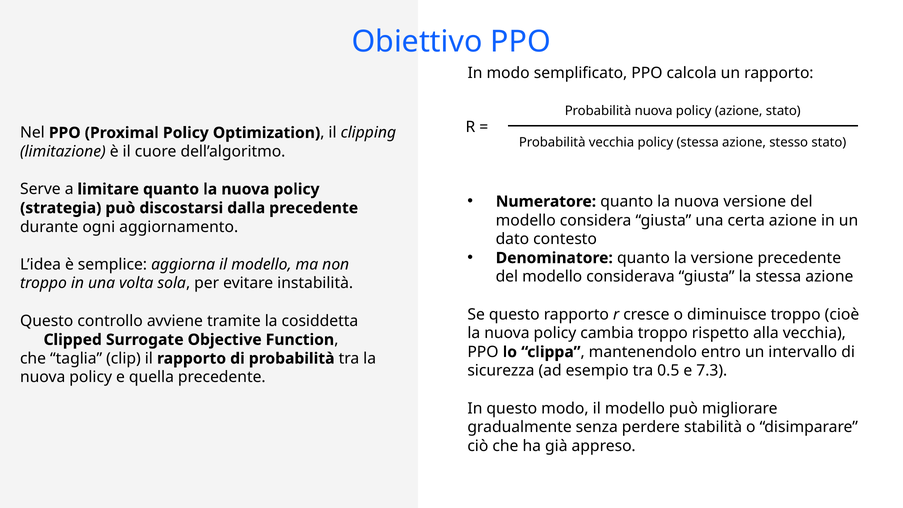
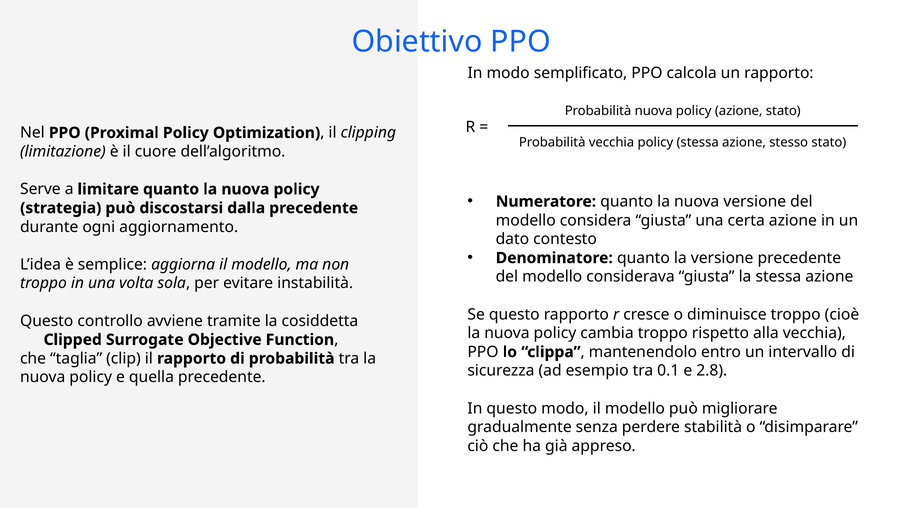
0.5: 0.5 -> 0.1
7.3: 7.3 -> 2.8
